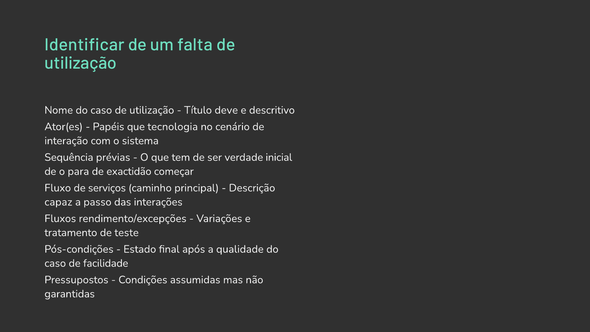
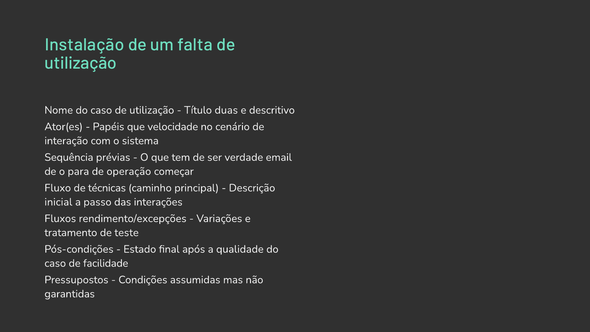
Identificar: Identificar -> Instalação
deve: deve -> duas
tecnologia: tecnologia -> velocidade
inicial: inicial -> email
exactidão: exactidão -> operação
serviços: serviços -> técnicas
capaz: capaz -> inicial
